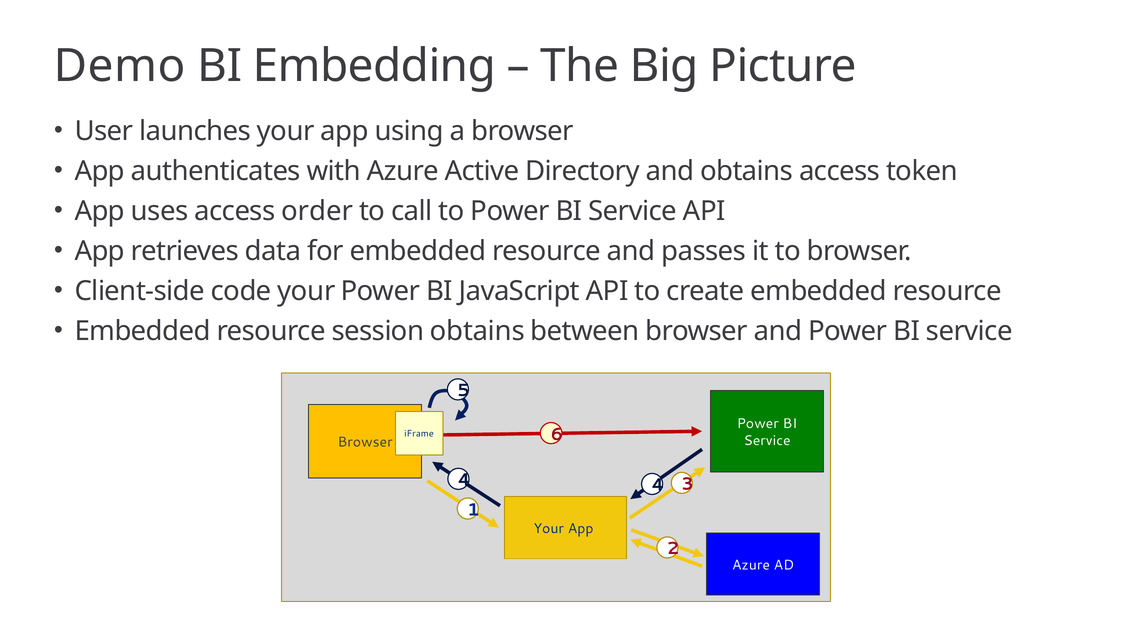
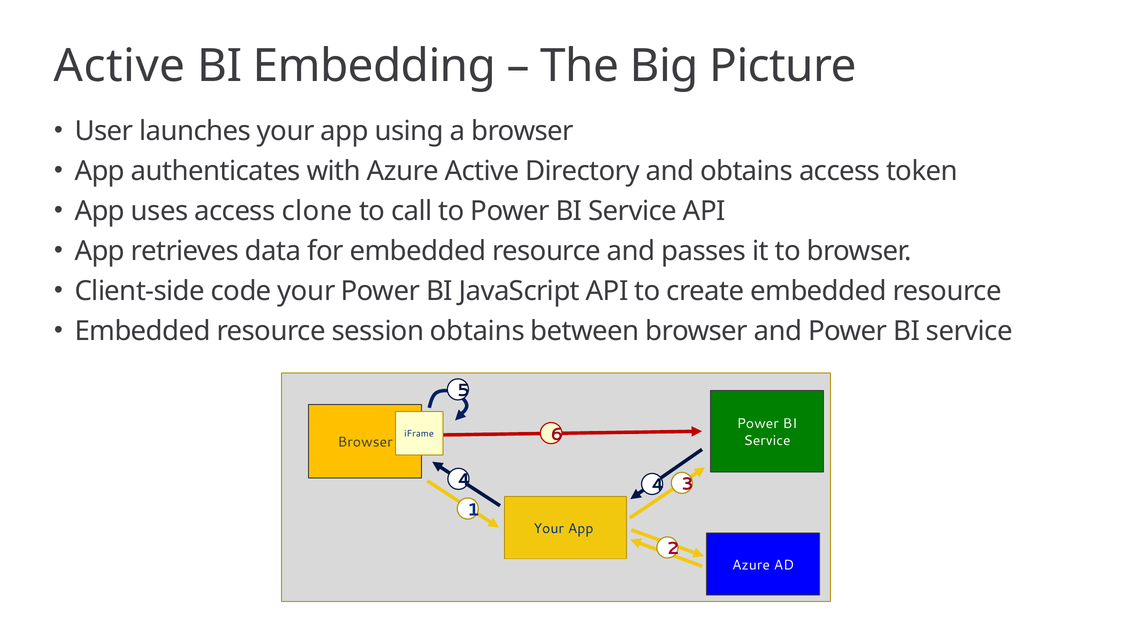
Demo at (120, 66): Demo -> Active
order: order -> clone
